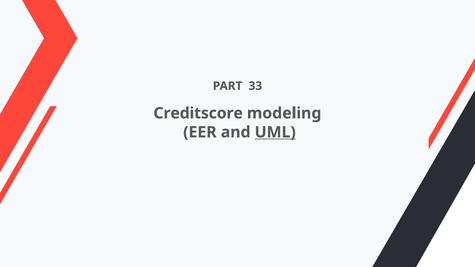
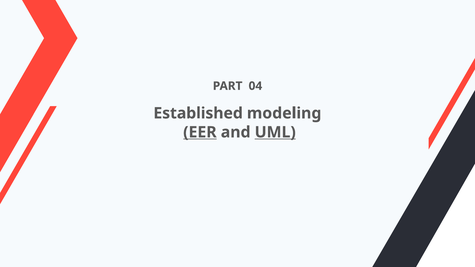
33: 33 -> 04
Creditscore: Creditscore -> Established
EER underline: none -> present
